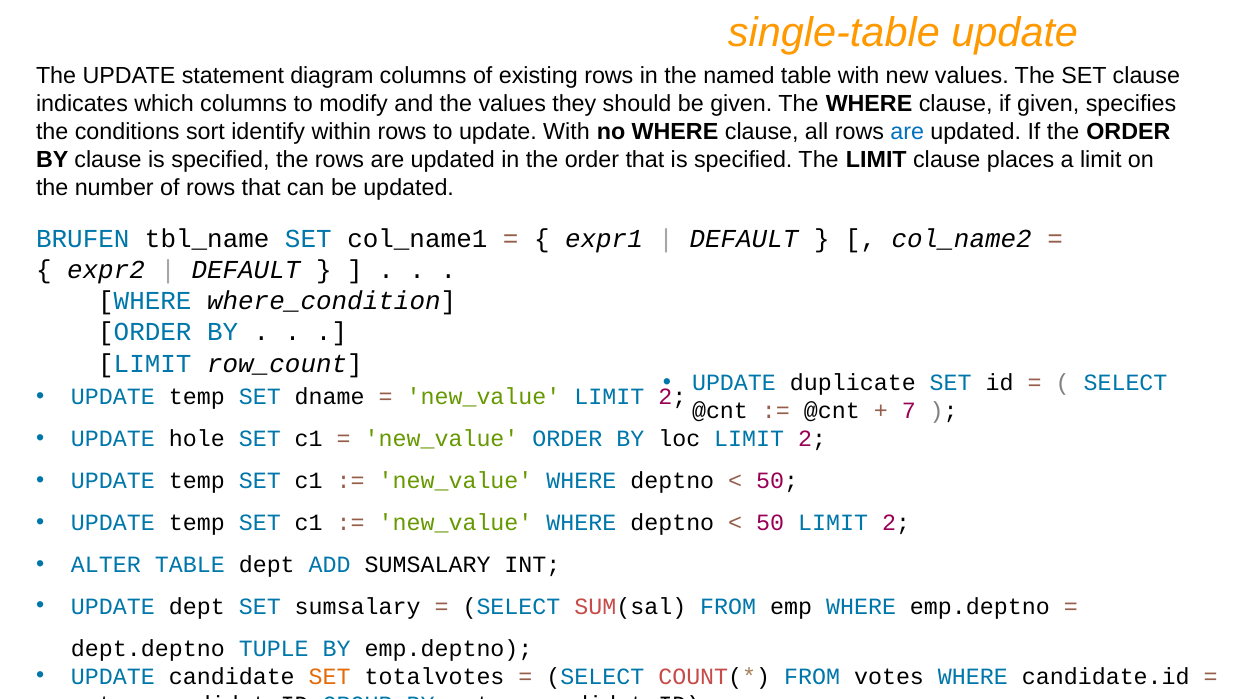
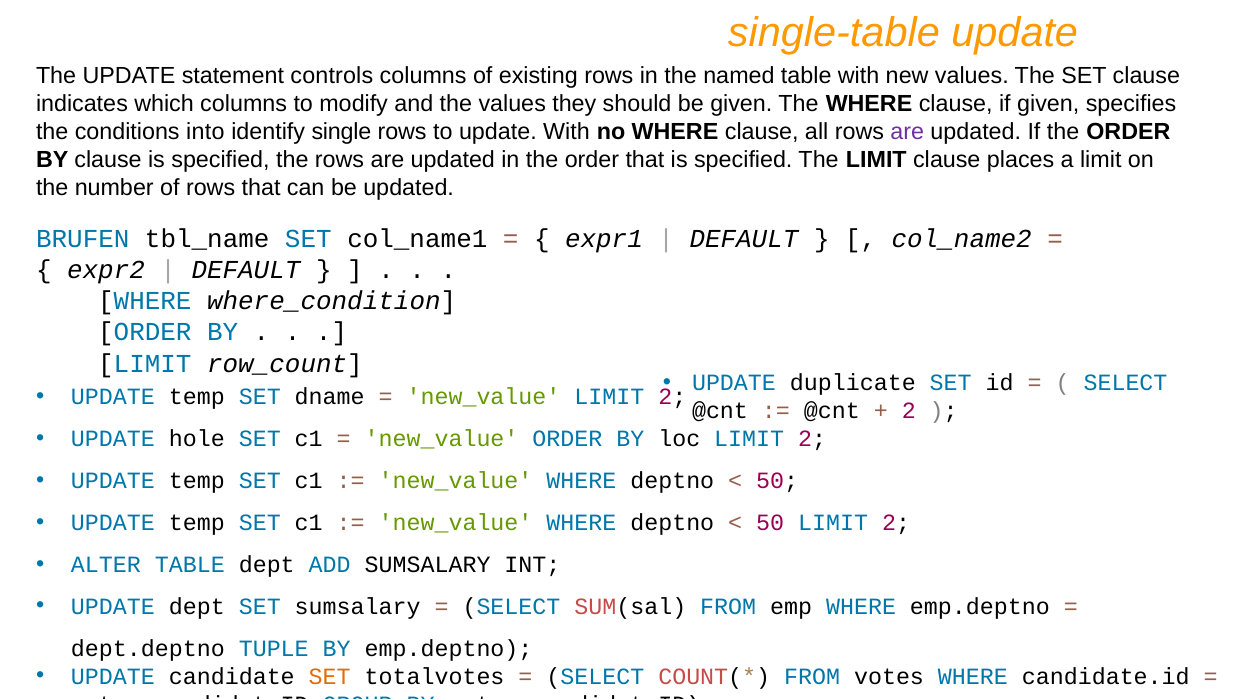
diagram: diagram -> controls
sort: sort -> into
within: within -> single
are at (907, 132) colour: blue -> purple
7 at (909, 411): 7 -> 2
